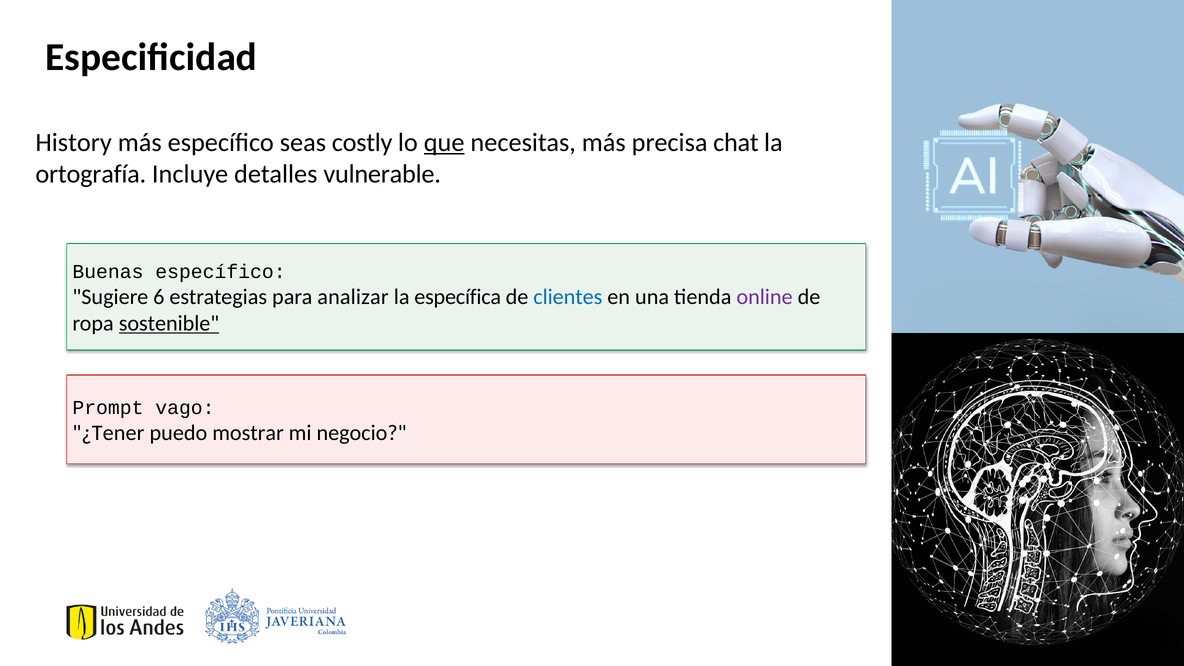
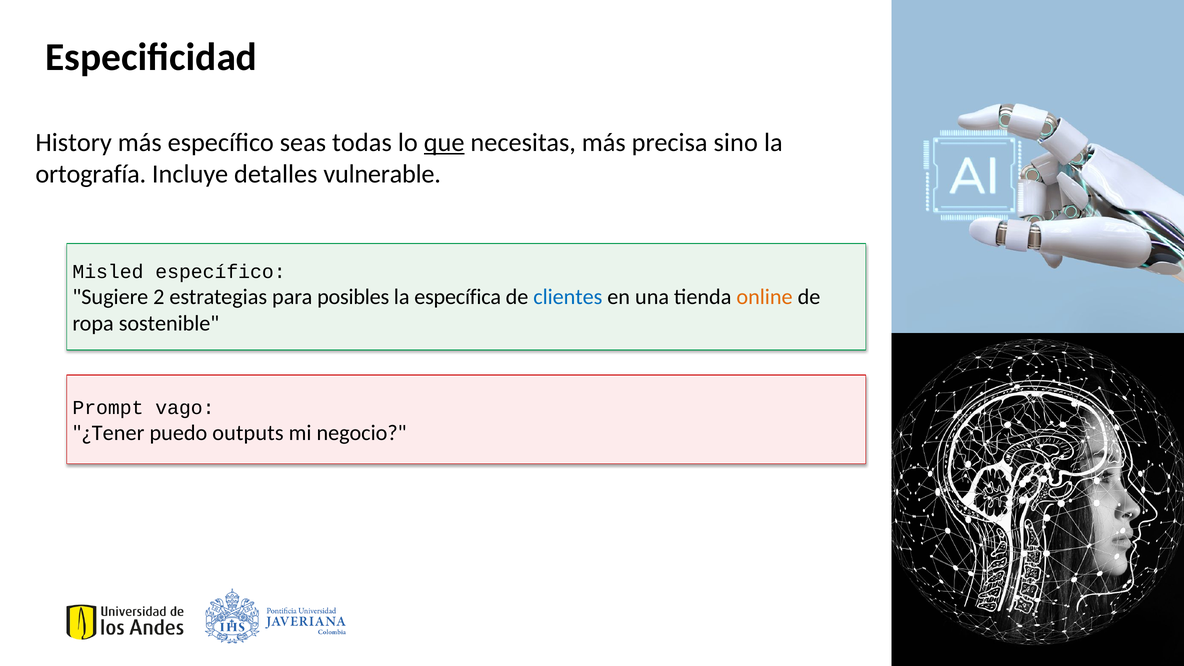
costly: costly -> todas
chat: chat -> sino
Buenas: Buenas -> Misled
6: 6 -> 2
analizar: analizar -> posibles
online colour: purple -> orange
sostenible underline: present -> none
mostrar: mostrar -> outputs
